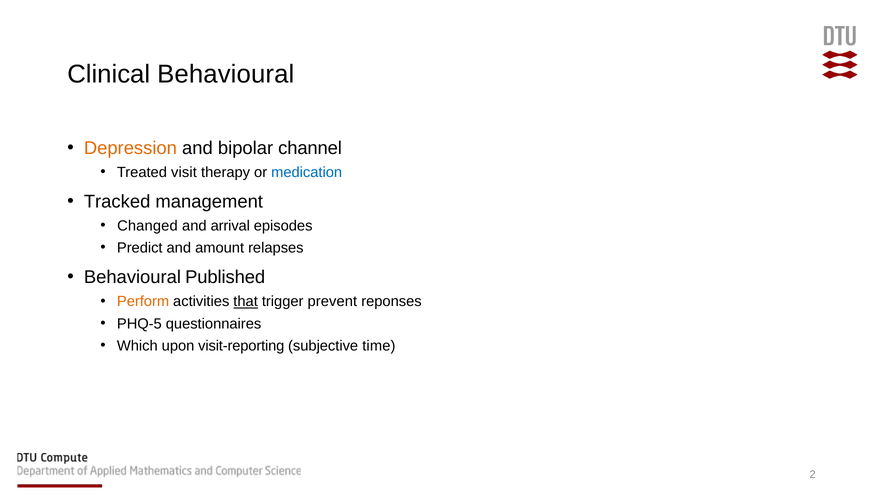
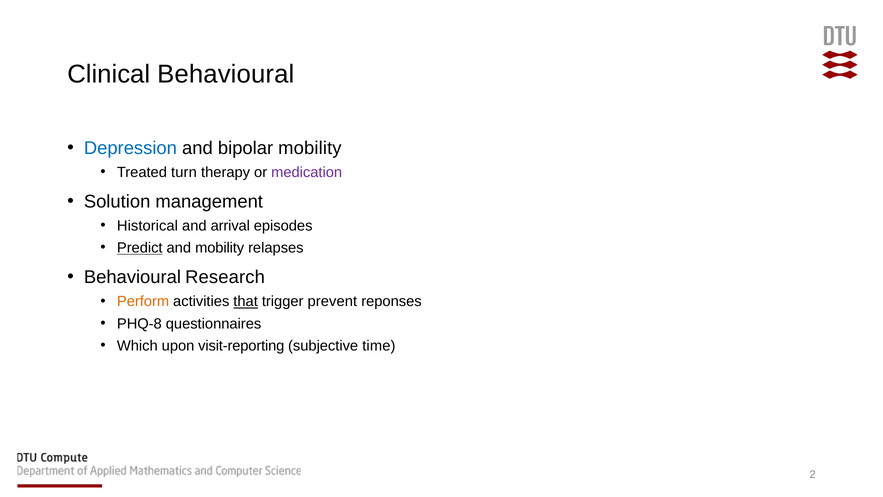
Depression colour: orange -> blue
bipolar channel: channel -> mobility
visit: visit -> turn
medication colour: blue -> purple
Tracked: Tracked -> Solution
Changed: Changed -> Historical
Predict underline: none -> present
and amount: amount -> mobility
Published: Published -> Research
PHQ-5: PHQ-5 -> PHQ-8
